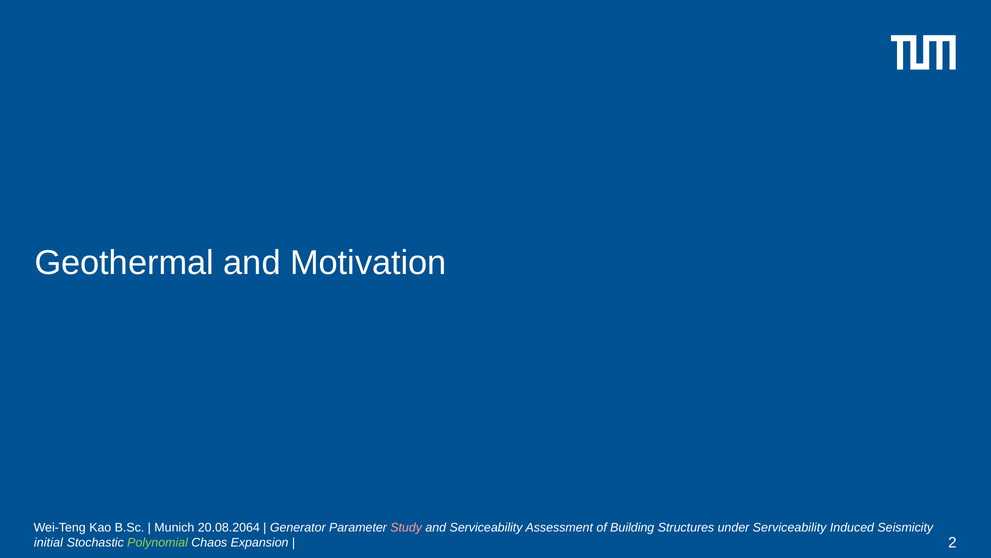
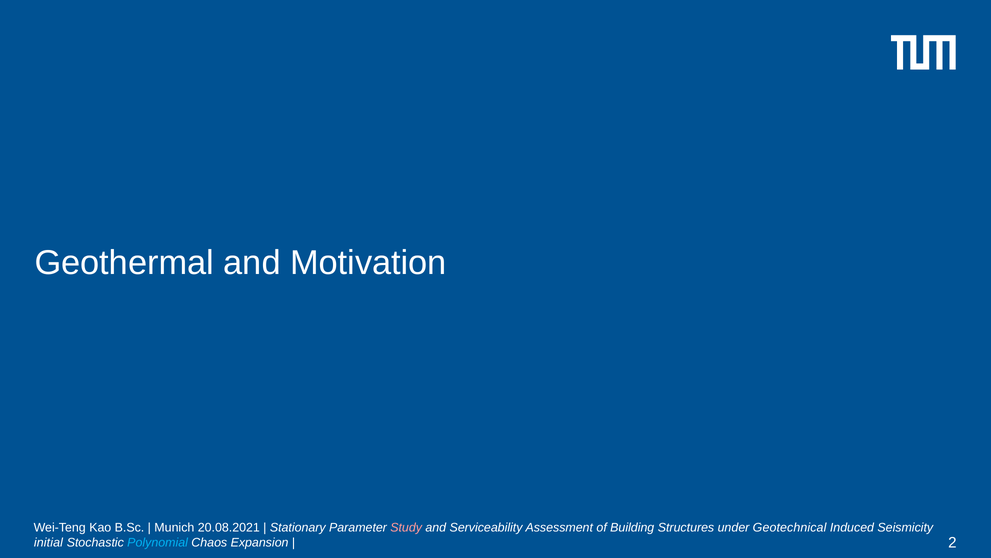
20.08.2064: 20.08.2064 -> 20.08.2021
Generator: Generator -> Stationary
under Serviceability: Serviceability -> Geotechnical
Polynomial colour: light green -> light blue
